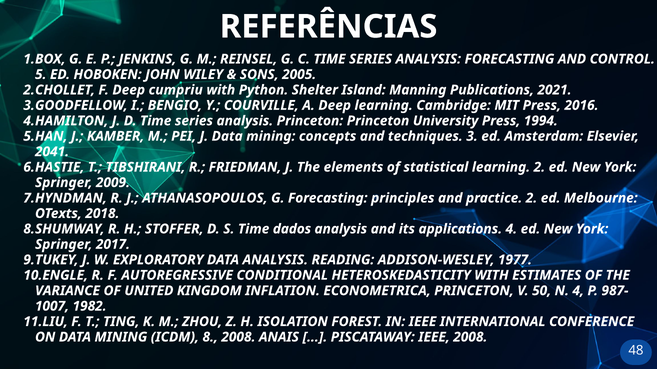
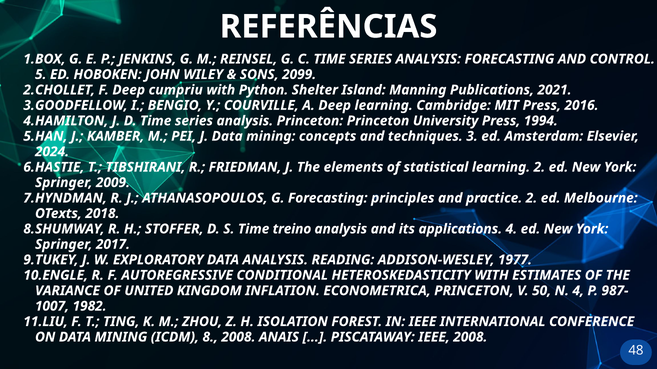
2005: 2005 -> 2099
2041: 2041 -> 2024
dados: dados -> treino
